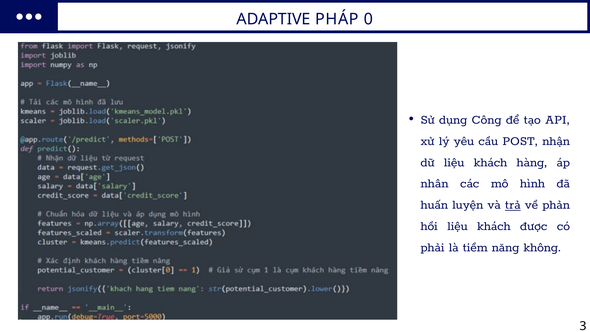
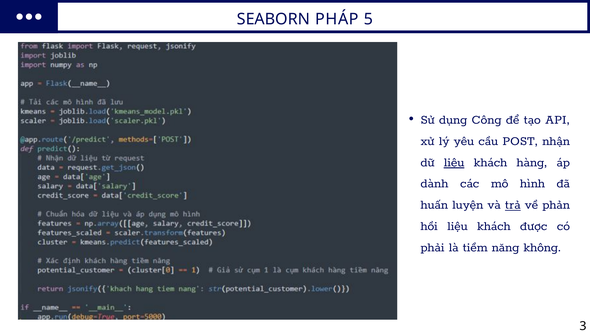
ADAPTIVE: ADAPTIVE -> SEABORN
0: 0 -> 5
liệu at (454, 162) underline: none -> present
nhân: nhân -> dành
